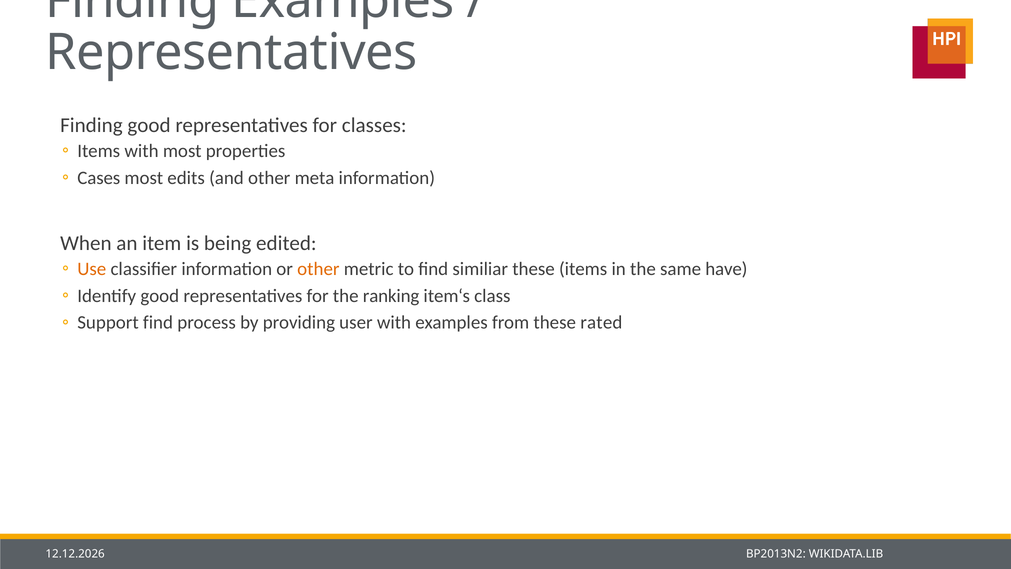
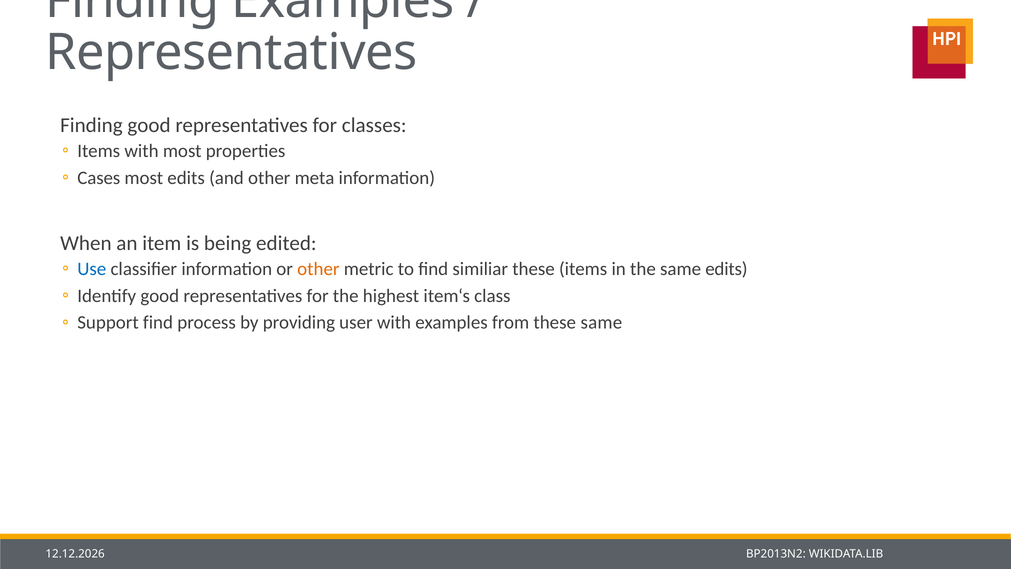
Use colour: orange -> blue
same have: have -> edits
ranking: ranking -> highest
these rated: rated -> same
